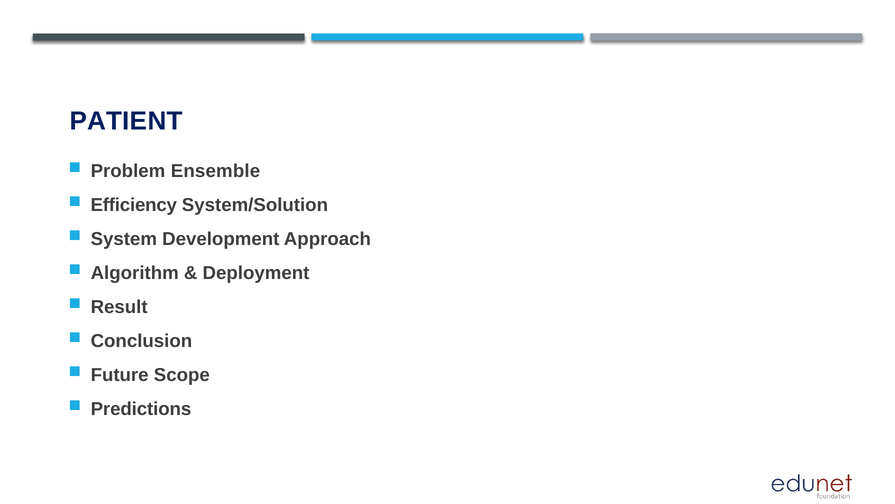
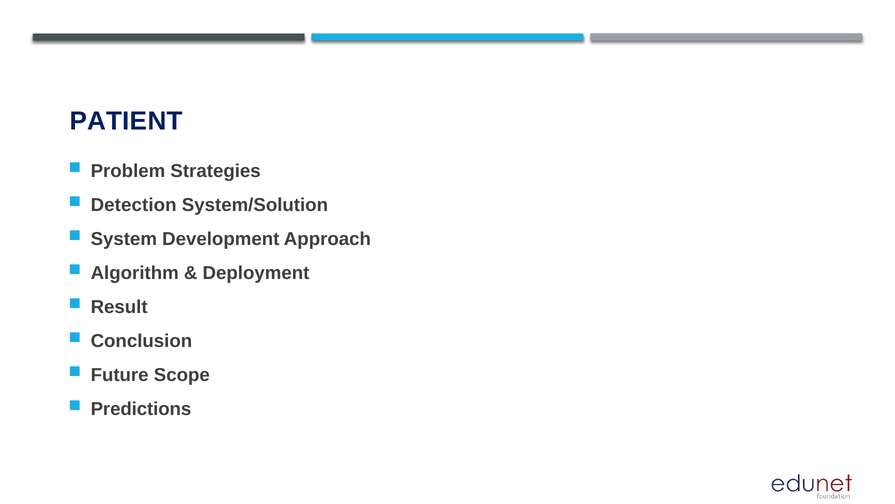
Ensemble: Ensemble -> Strategies
Efficiency: Efficiency -> Detection
